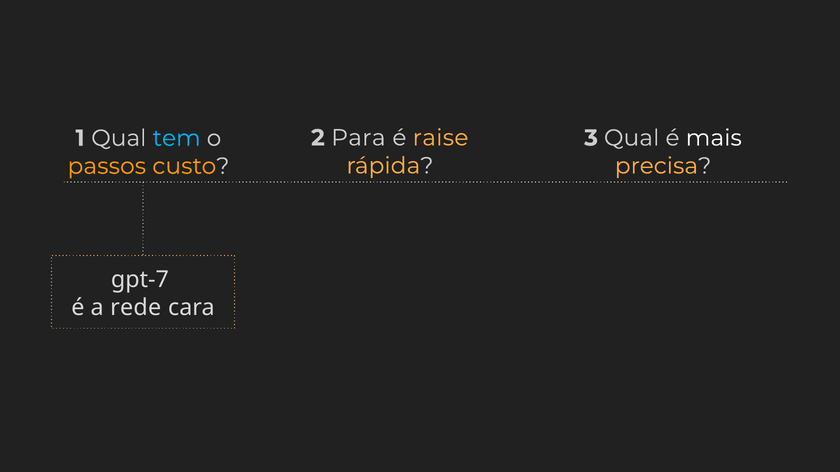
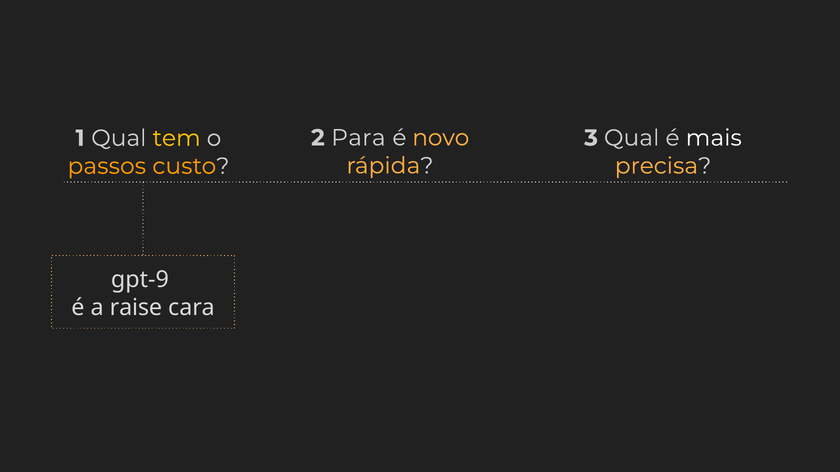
raise: raise -> novo
tem colour: light blue -> yellow
gpt-7: gpt-7 -> gpt-9
rede: rede -> raise
